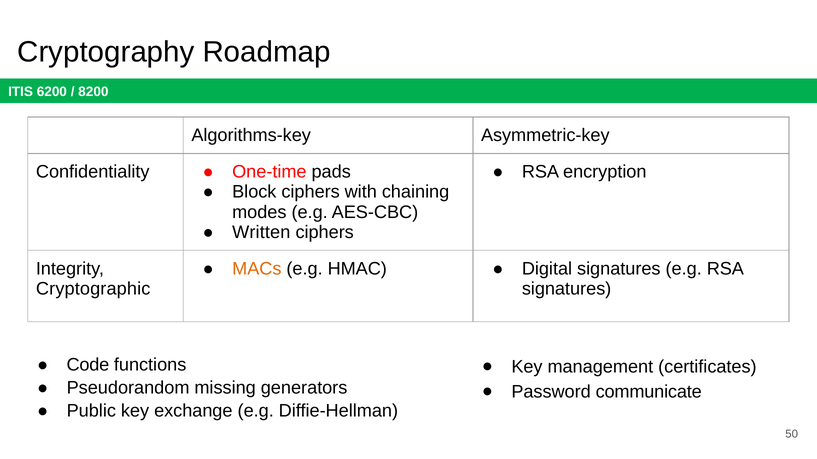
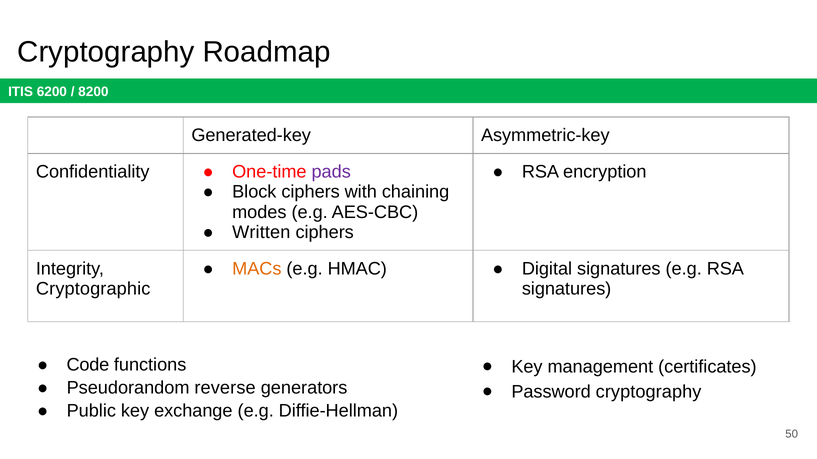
Algorithms-key: Algorithms-key -> Generated-key
pads colour: black -> purple
missing: missing -> reverse
Password communicate: communicate -> cryptography
